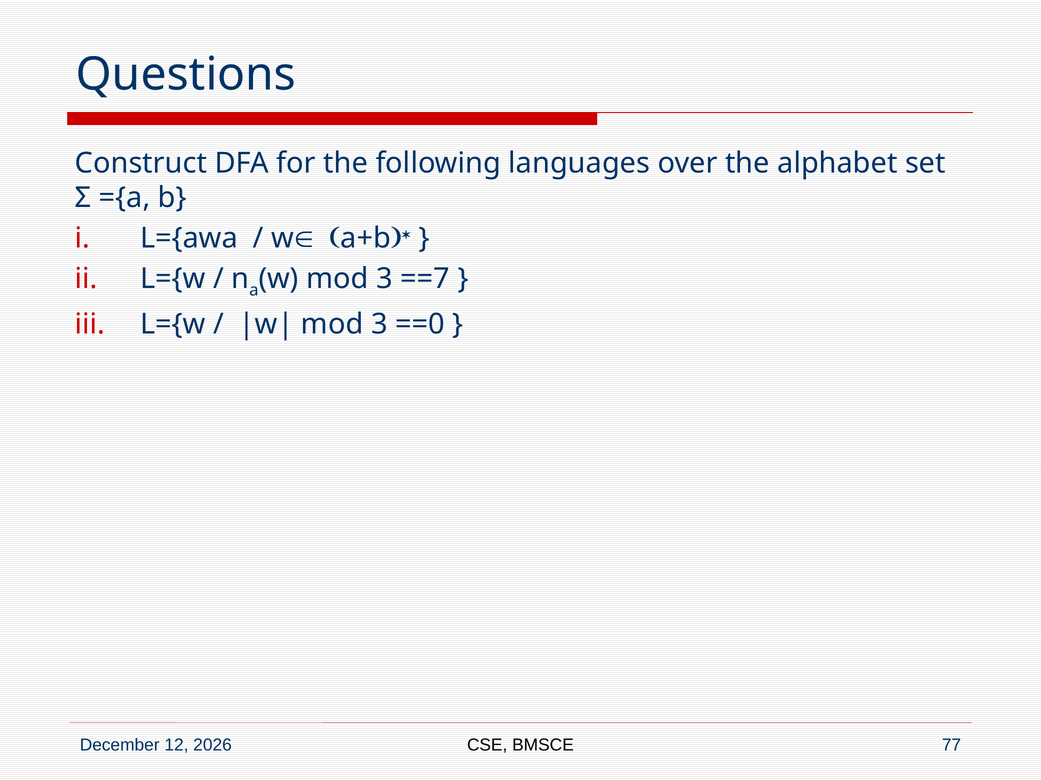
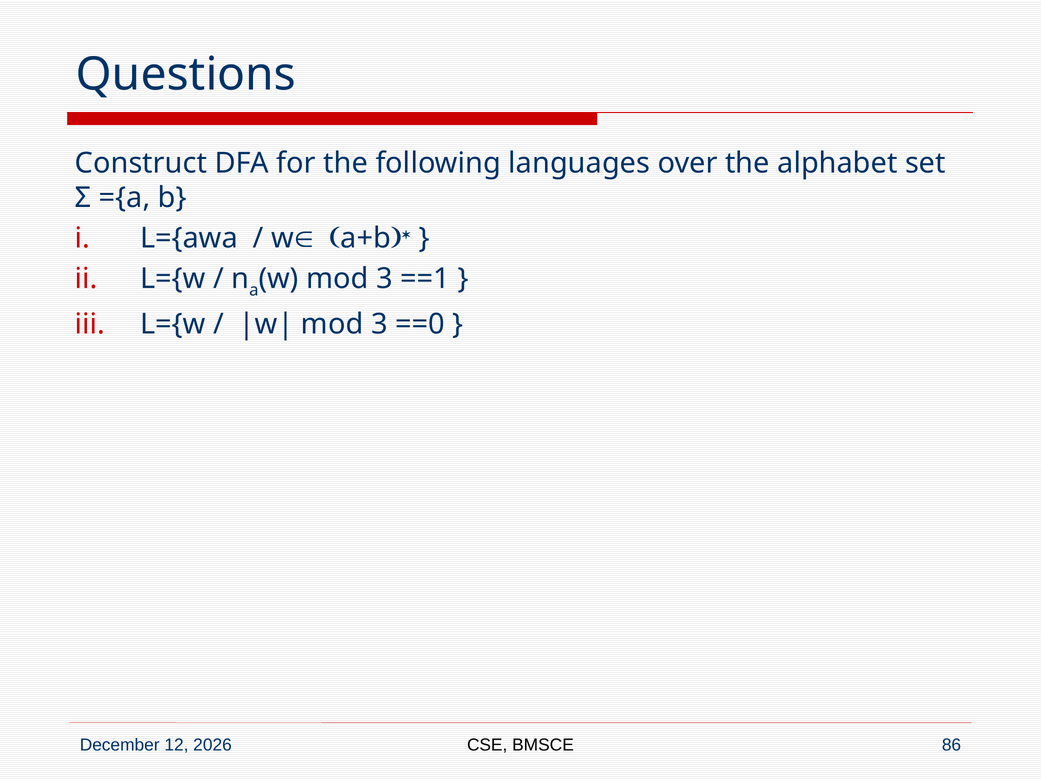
==7: ==7 -> ==1
77: 77 -> 86
